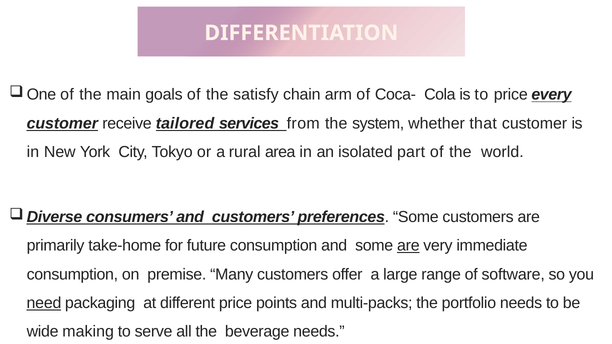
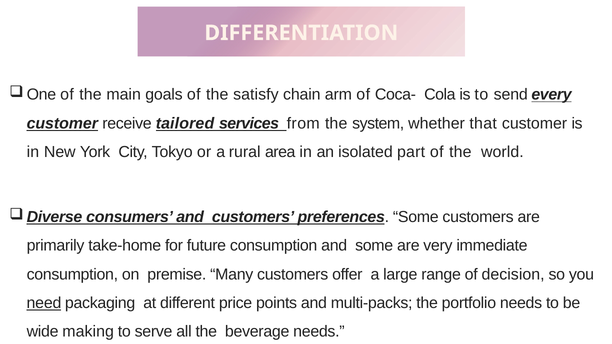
to price: price -> send
are at (408, 246) underline: present -> none
software: software -> decision
